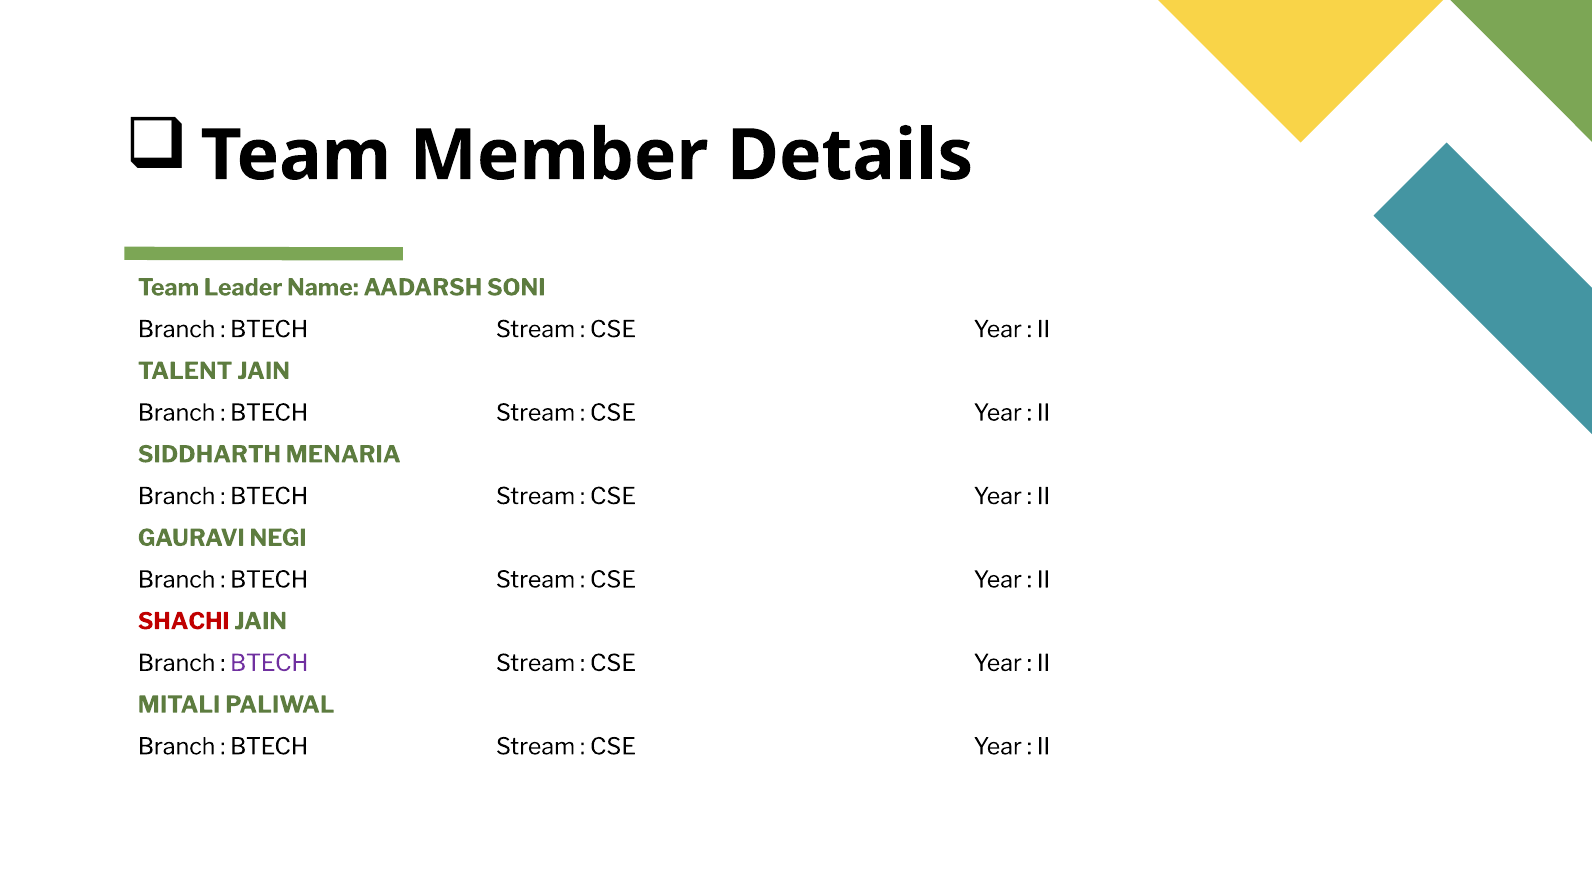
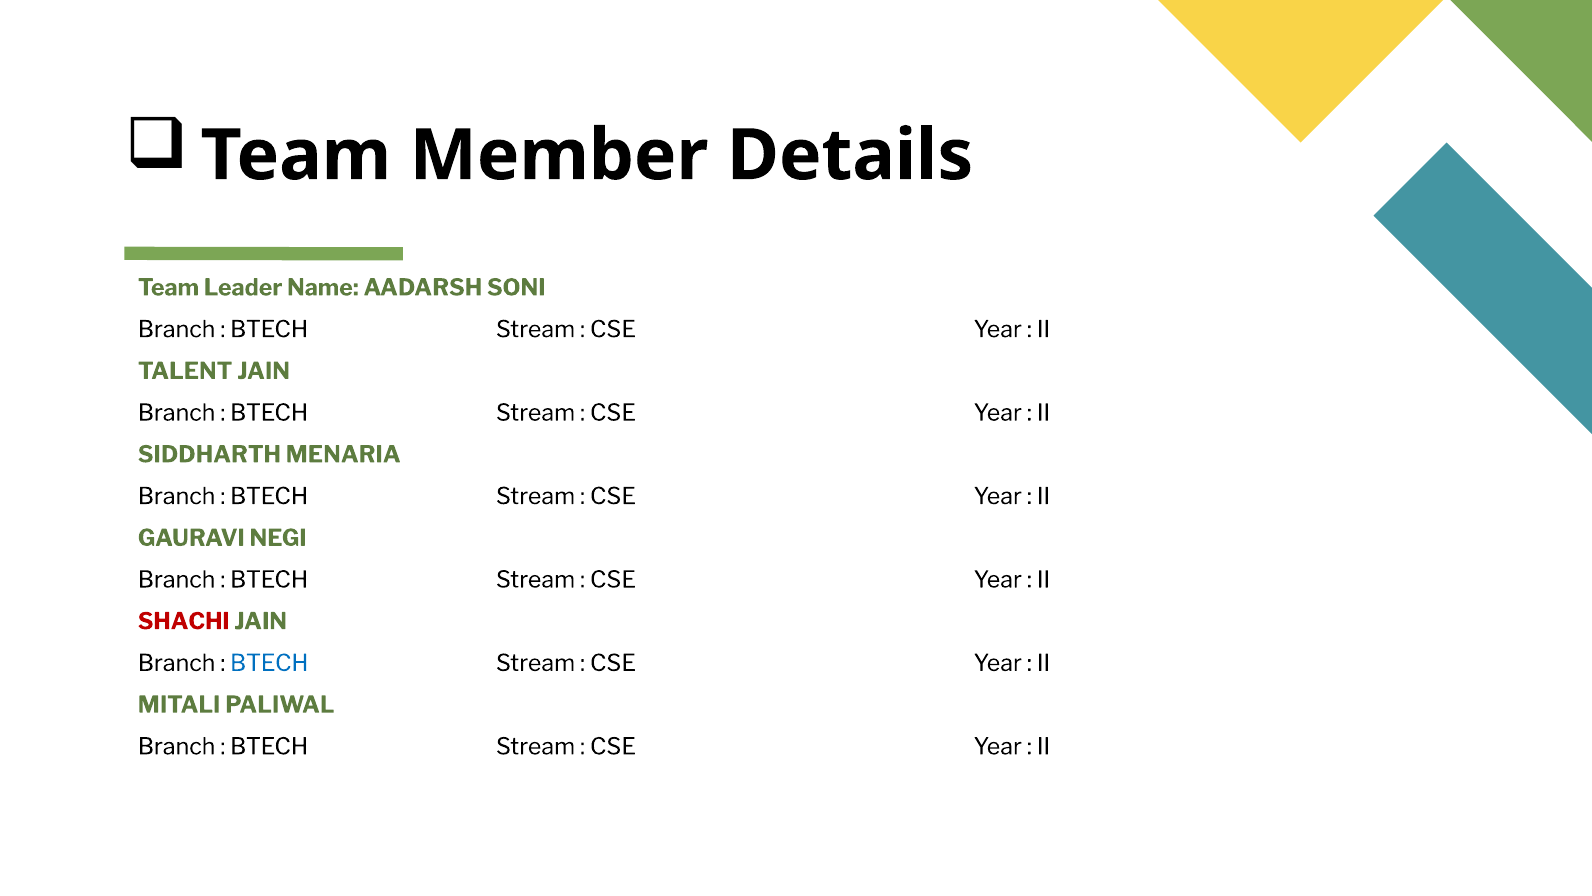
BTECH at (269, 663) colour: purple -> blue
